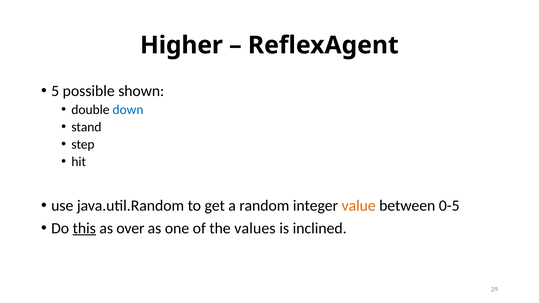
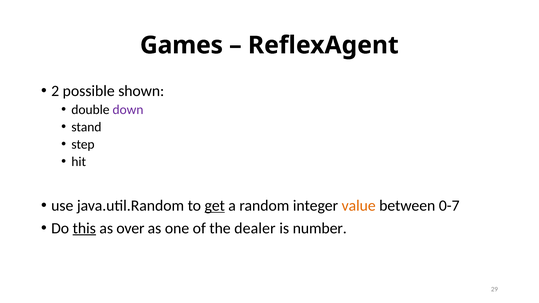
Higher: Higher -> Games
5: 5 -> 2
down colour: blue -> purple
get underline: none -> present
0-5: 0-5 -> 0-7
values: values -> dealer
inclined: inclined -> number
